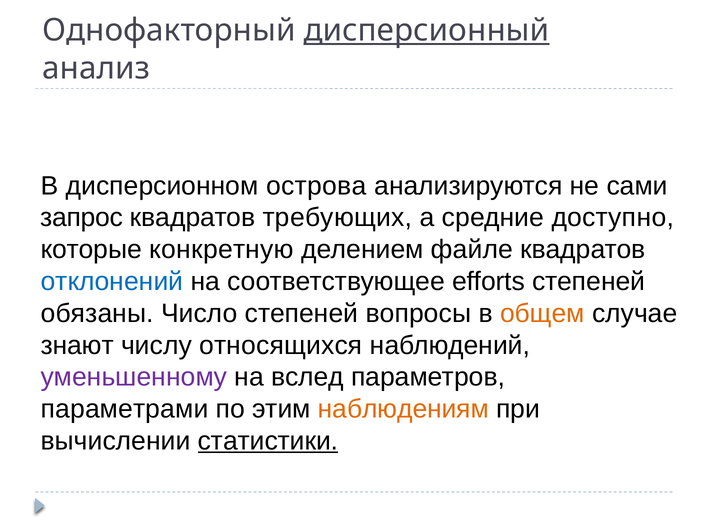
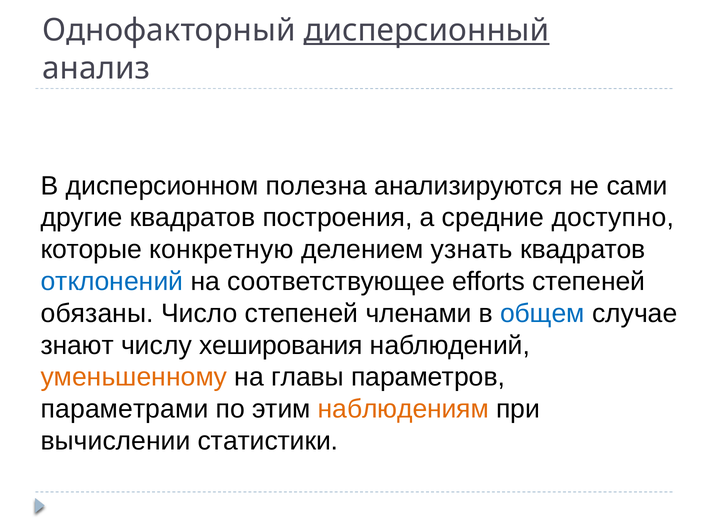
острова: острова -> полезна
запрос: запрос -> другие
требующих: требующих -> построения
файле: файле -> узнать
вопросы: вопросы -> членами
общем colour: orange -> blue
относящихся: относящихся -> хеширования
уменьшенному colour: purple -> orange
вслед: вслед -> главы
статистики underline: present -> none
